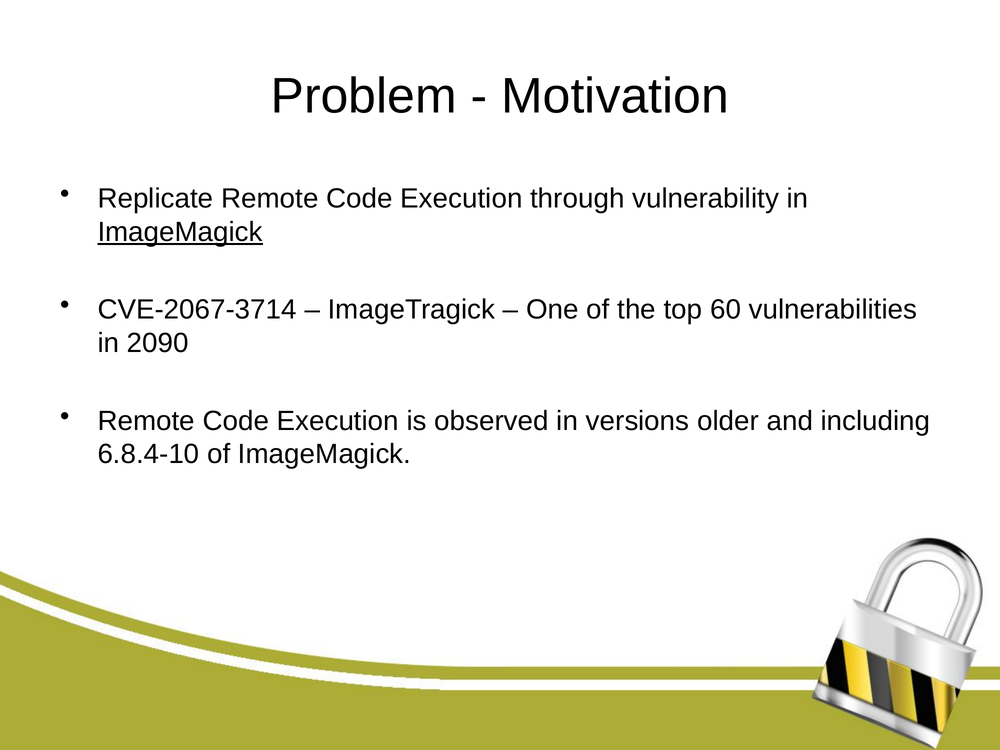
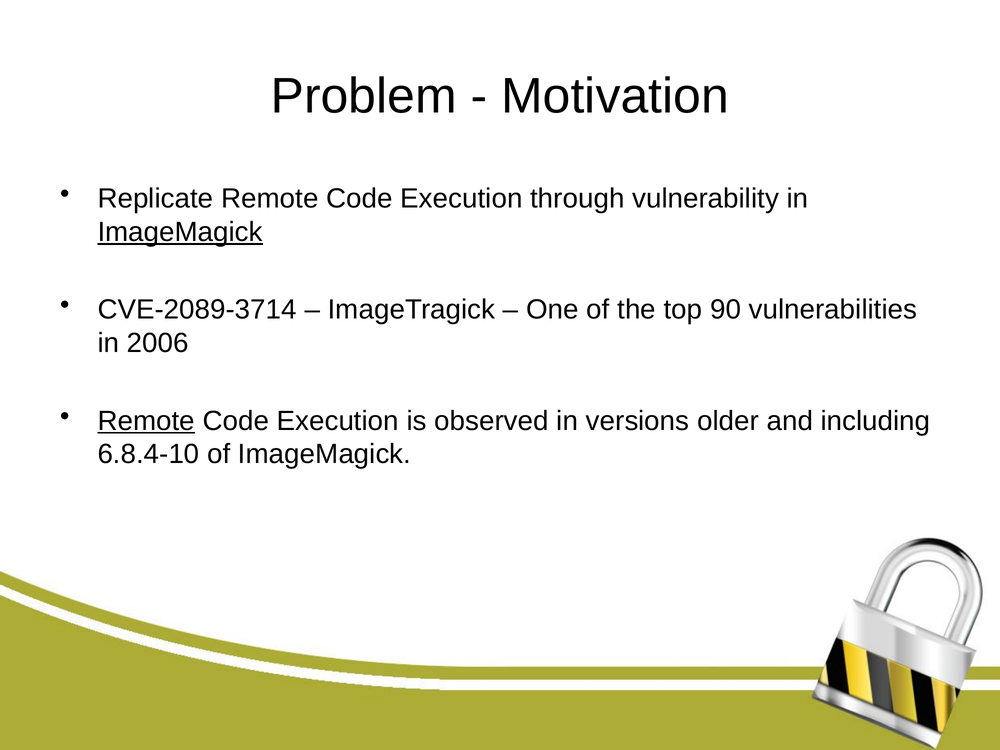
CVE-2067-3714: CVE-2067-3714 -> CVE-2089-3714
60: 60 -> 90
2090: 2090 -> 2006
Remote at (146, 421) underline: none -> present
